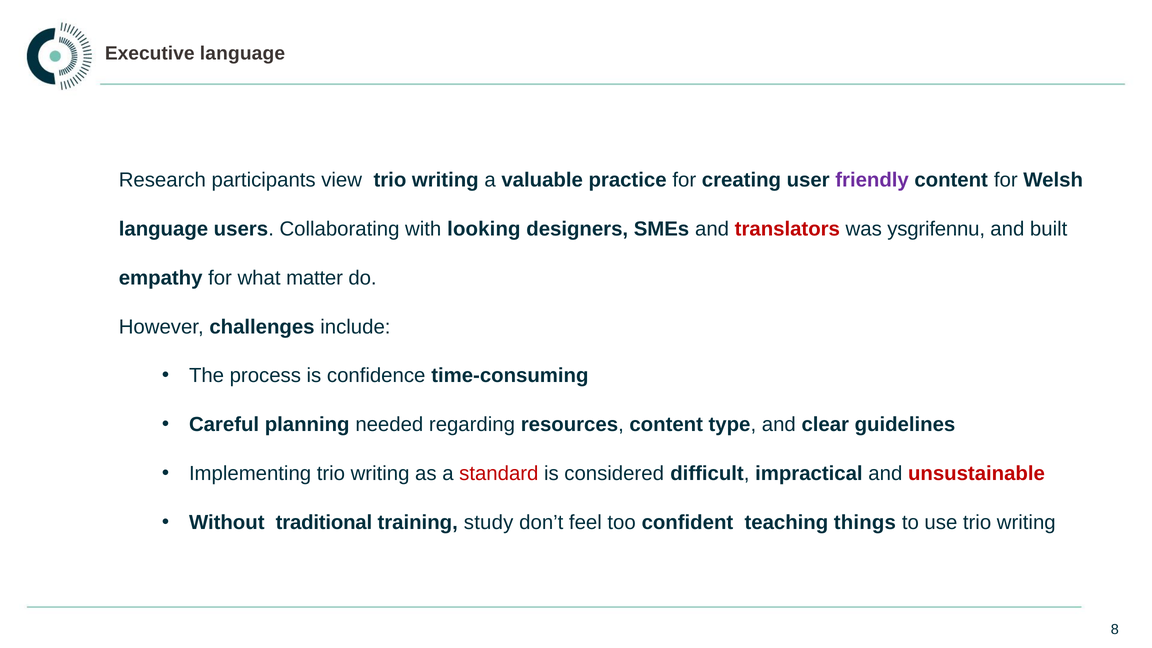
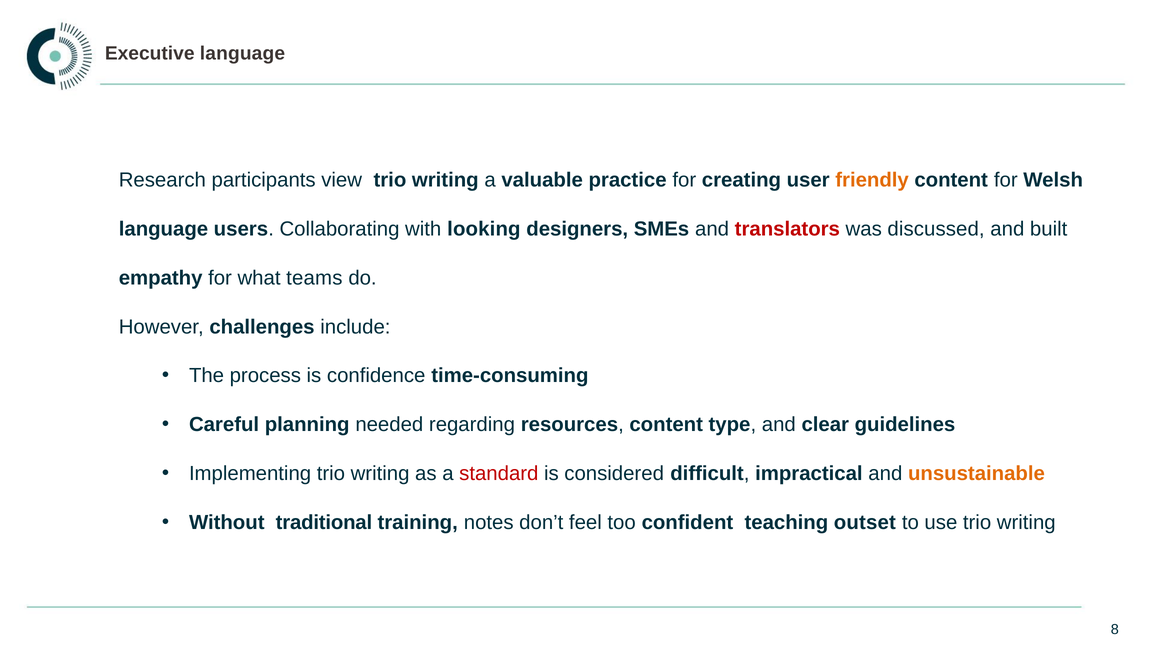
friendly colour: purple -> orange
ysgrifennu: ysgrifennu -> discussed
matter: matter -> teams
unsustainable colour: red -> orange
study: study -> notes
things: things -> outset
